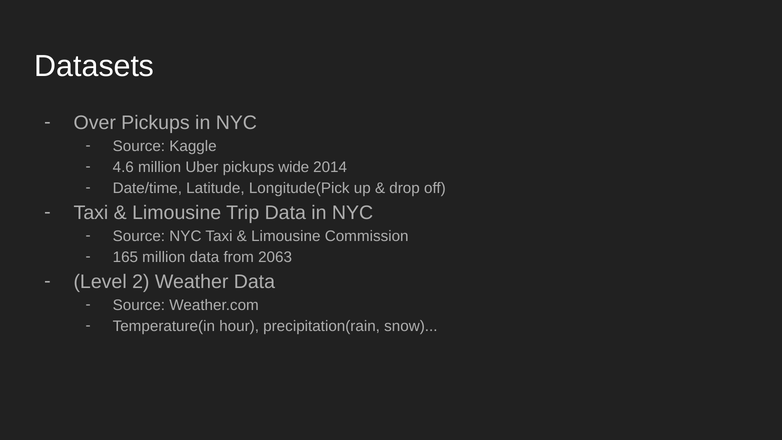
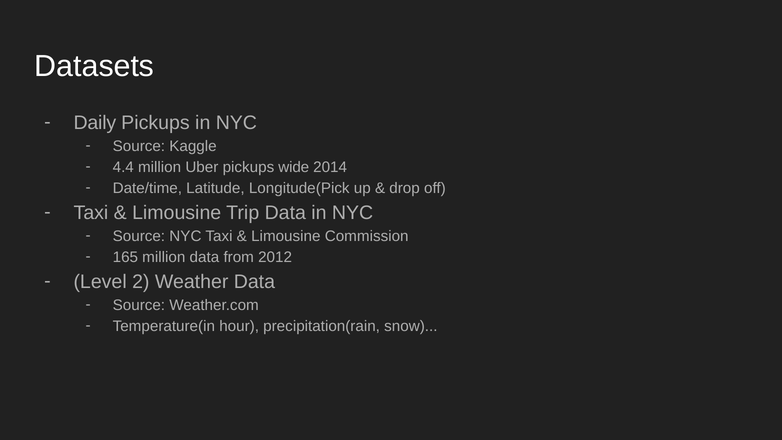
Over: Over -> Daily
4.6: 4.6 -> 4.4
2063: 2063 -> 2012
